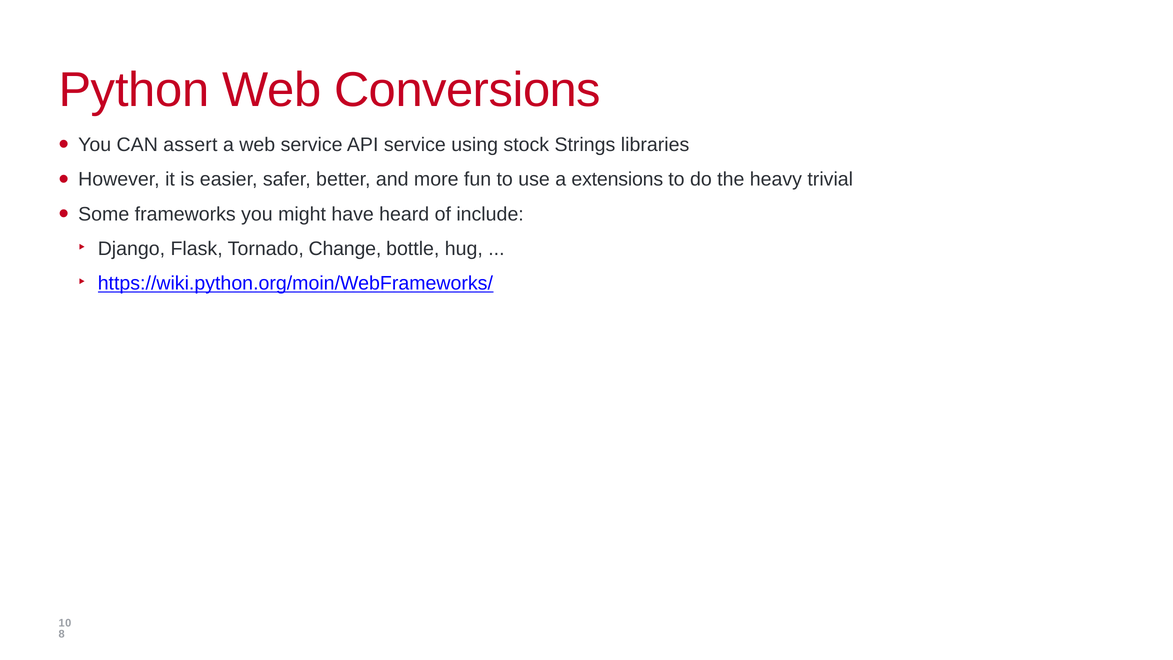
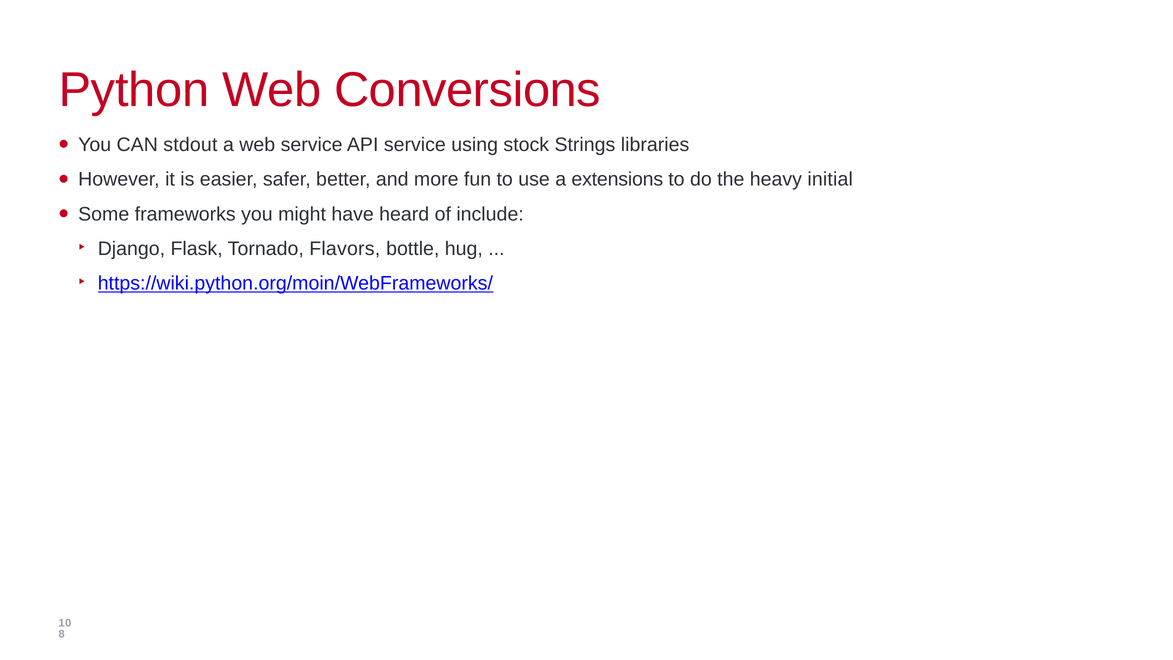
assert: assert -> stdout
trivial: trivial -> initial
Change: Change -> Flavors
